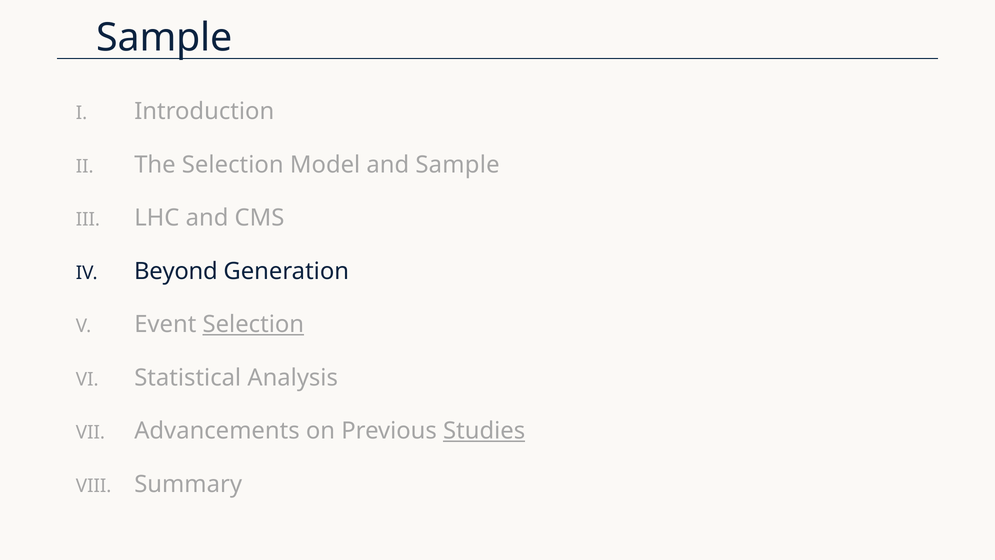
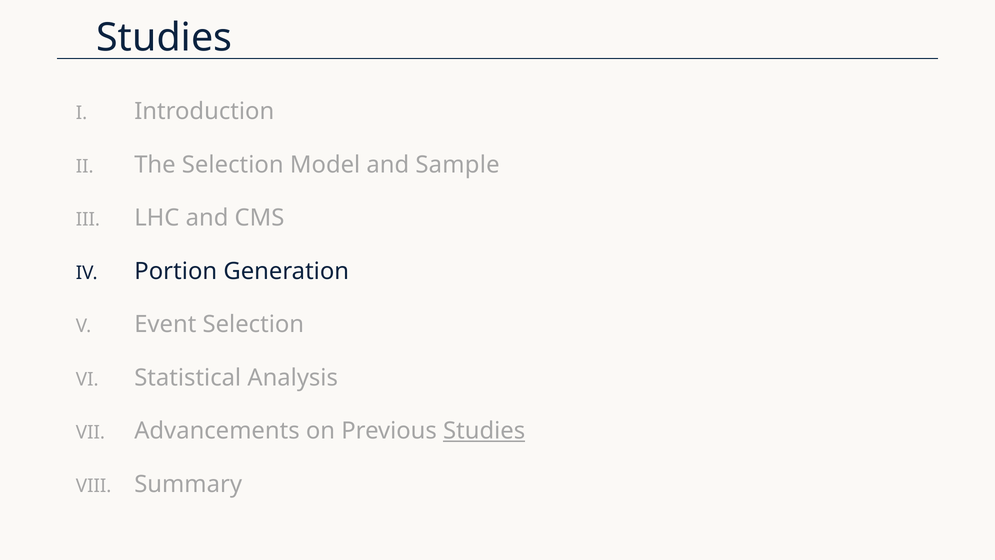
Sample at (164, 37): Sample -> Studies
Beyond: Beyond -> Portion
Selection at (253, 324) underline: present -> none
